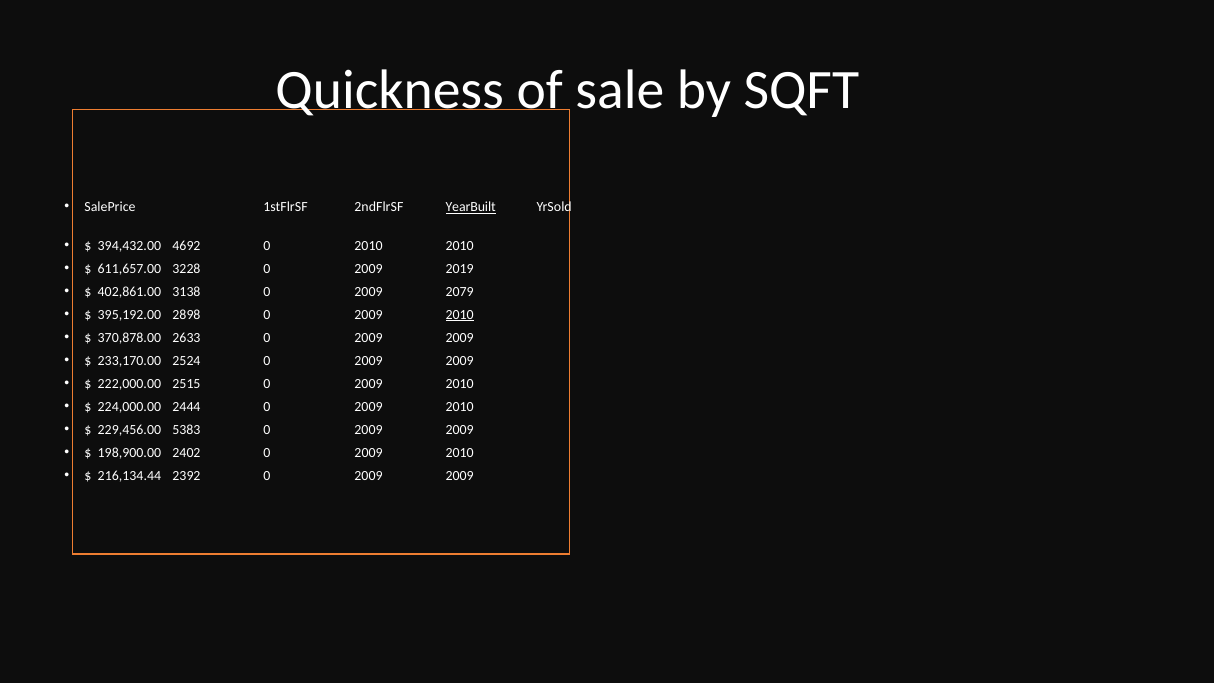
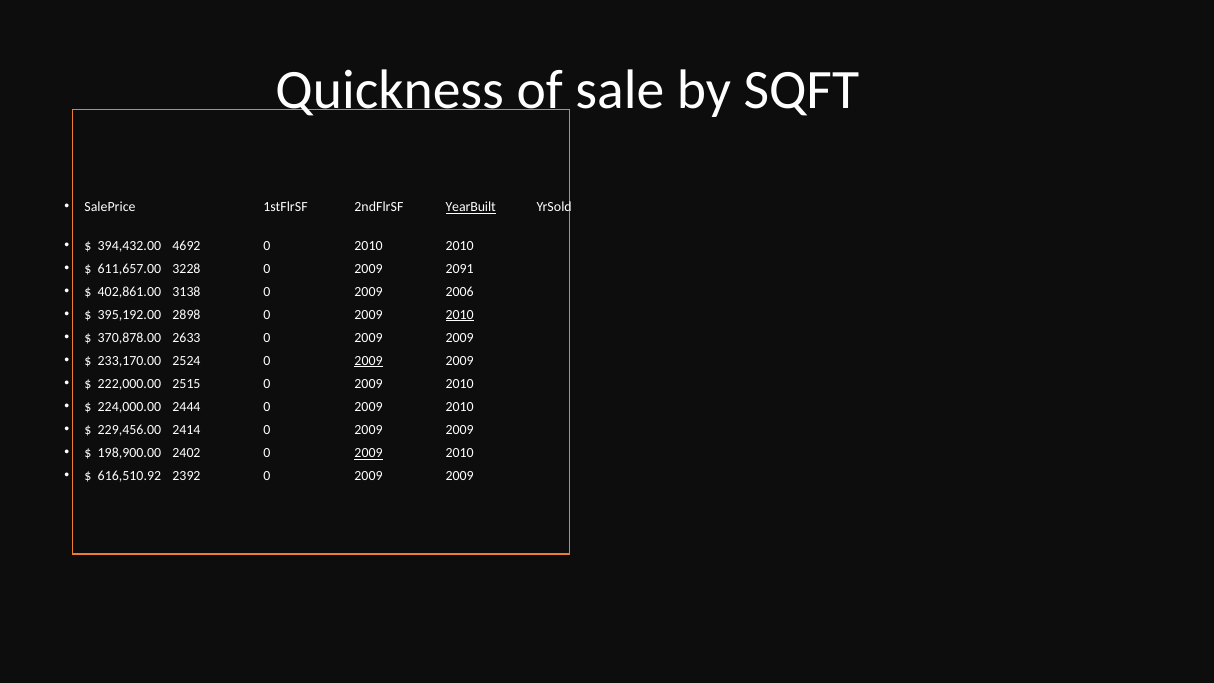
2019: 2019 -> 2091
2079: 2079 -> 2006
2009 at (369, 361) underline: none -> present
5383: 5383 -> 2414
2009 at (369, 453) underline: none -> present
216,134.44: 216,134.44 -> 616,510.92
